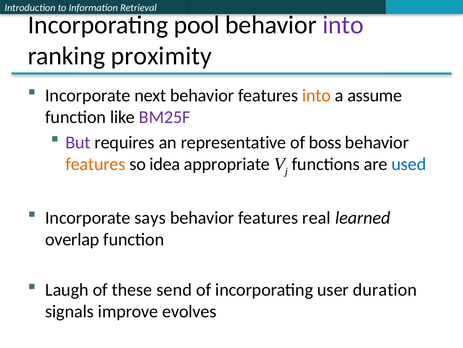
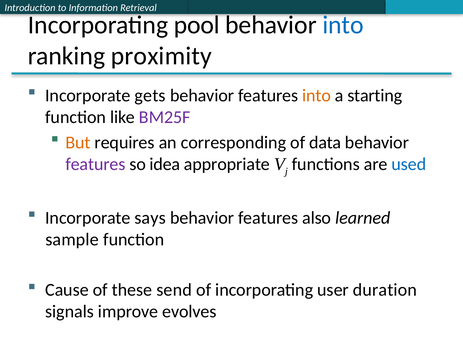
into at (343, 25) colour: purple -> blue
next: next -> gets
assume: assume -> starting
But colour: purple -> orange
representative: representative -> corresponding
boss: boss -> data
features at (95, 164) colour: orange -> purple
real: real -> also
overlap: overlap -> sample
Laugh: Laugh -> Cause
